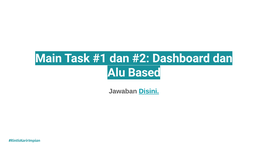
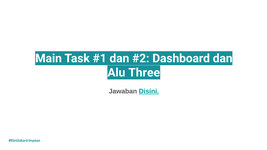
Based: Based -> Three
